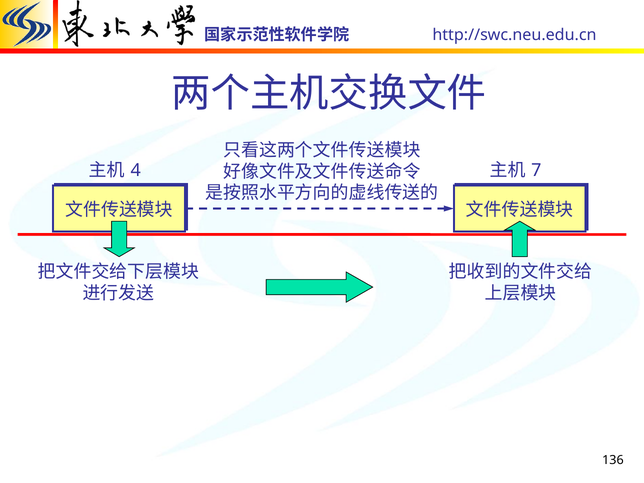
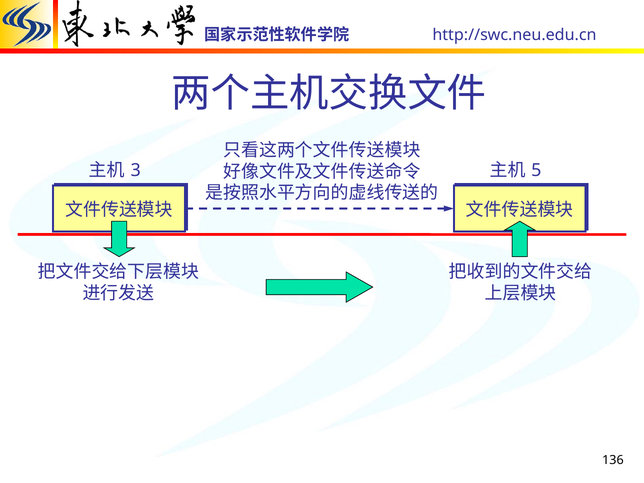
4: 4 -> 3
7: 7 -> 5
